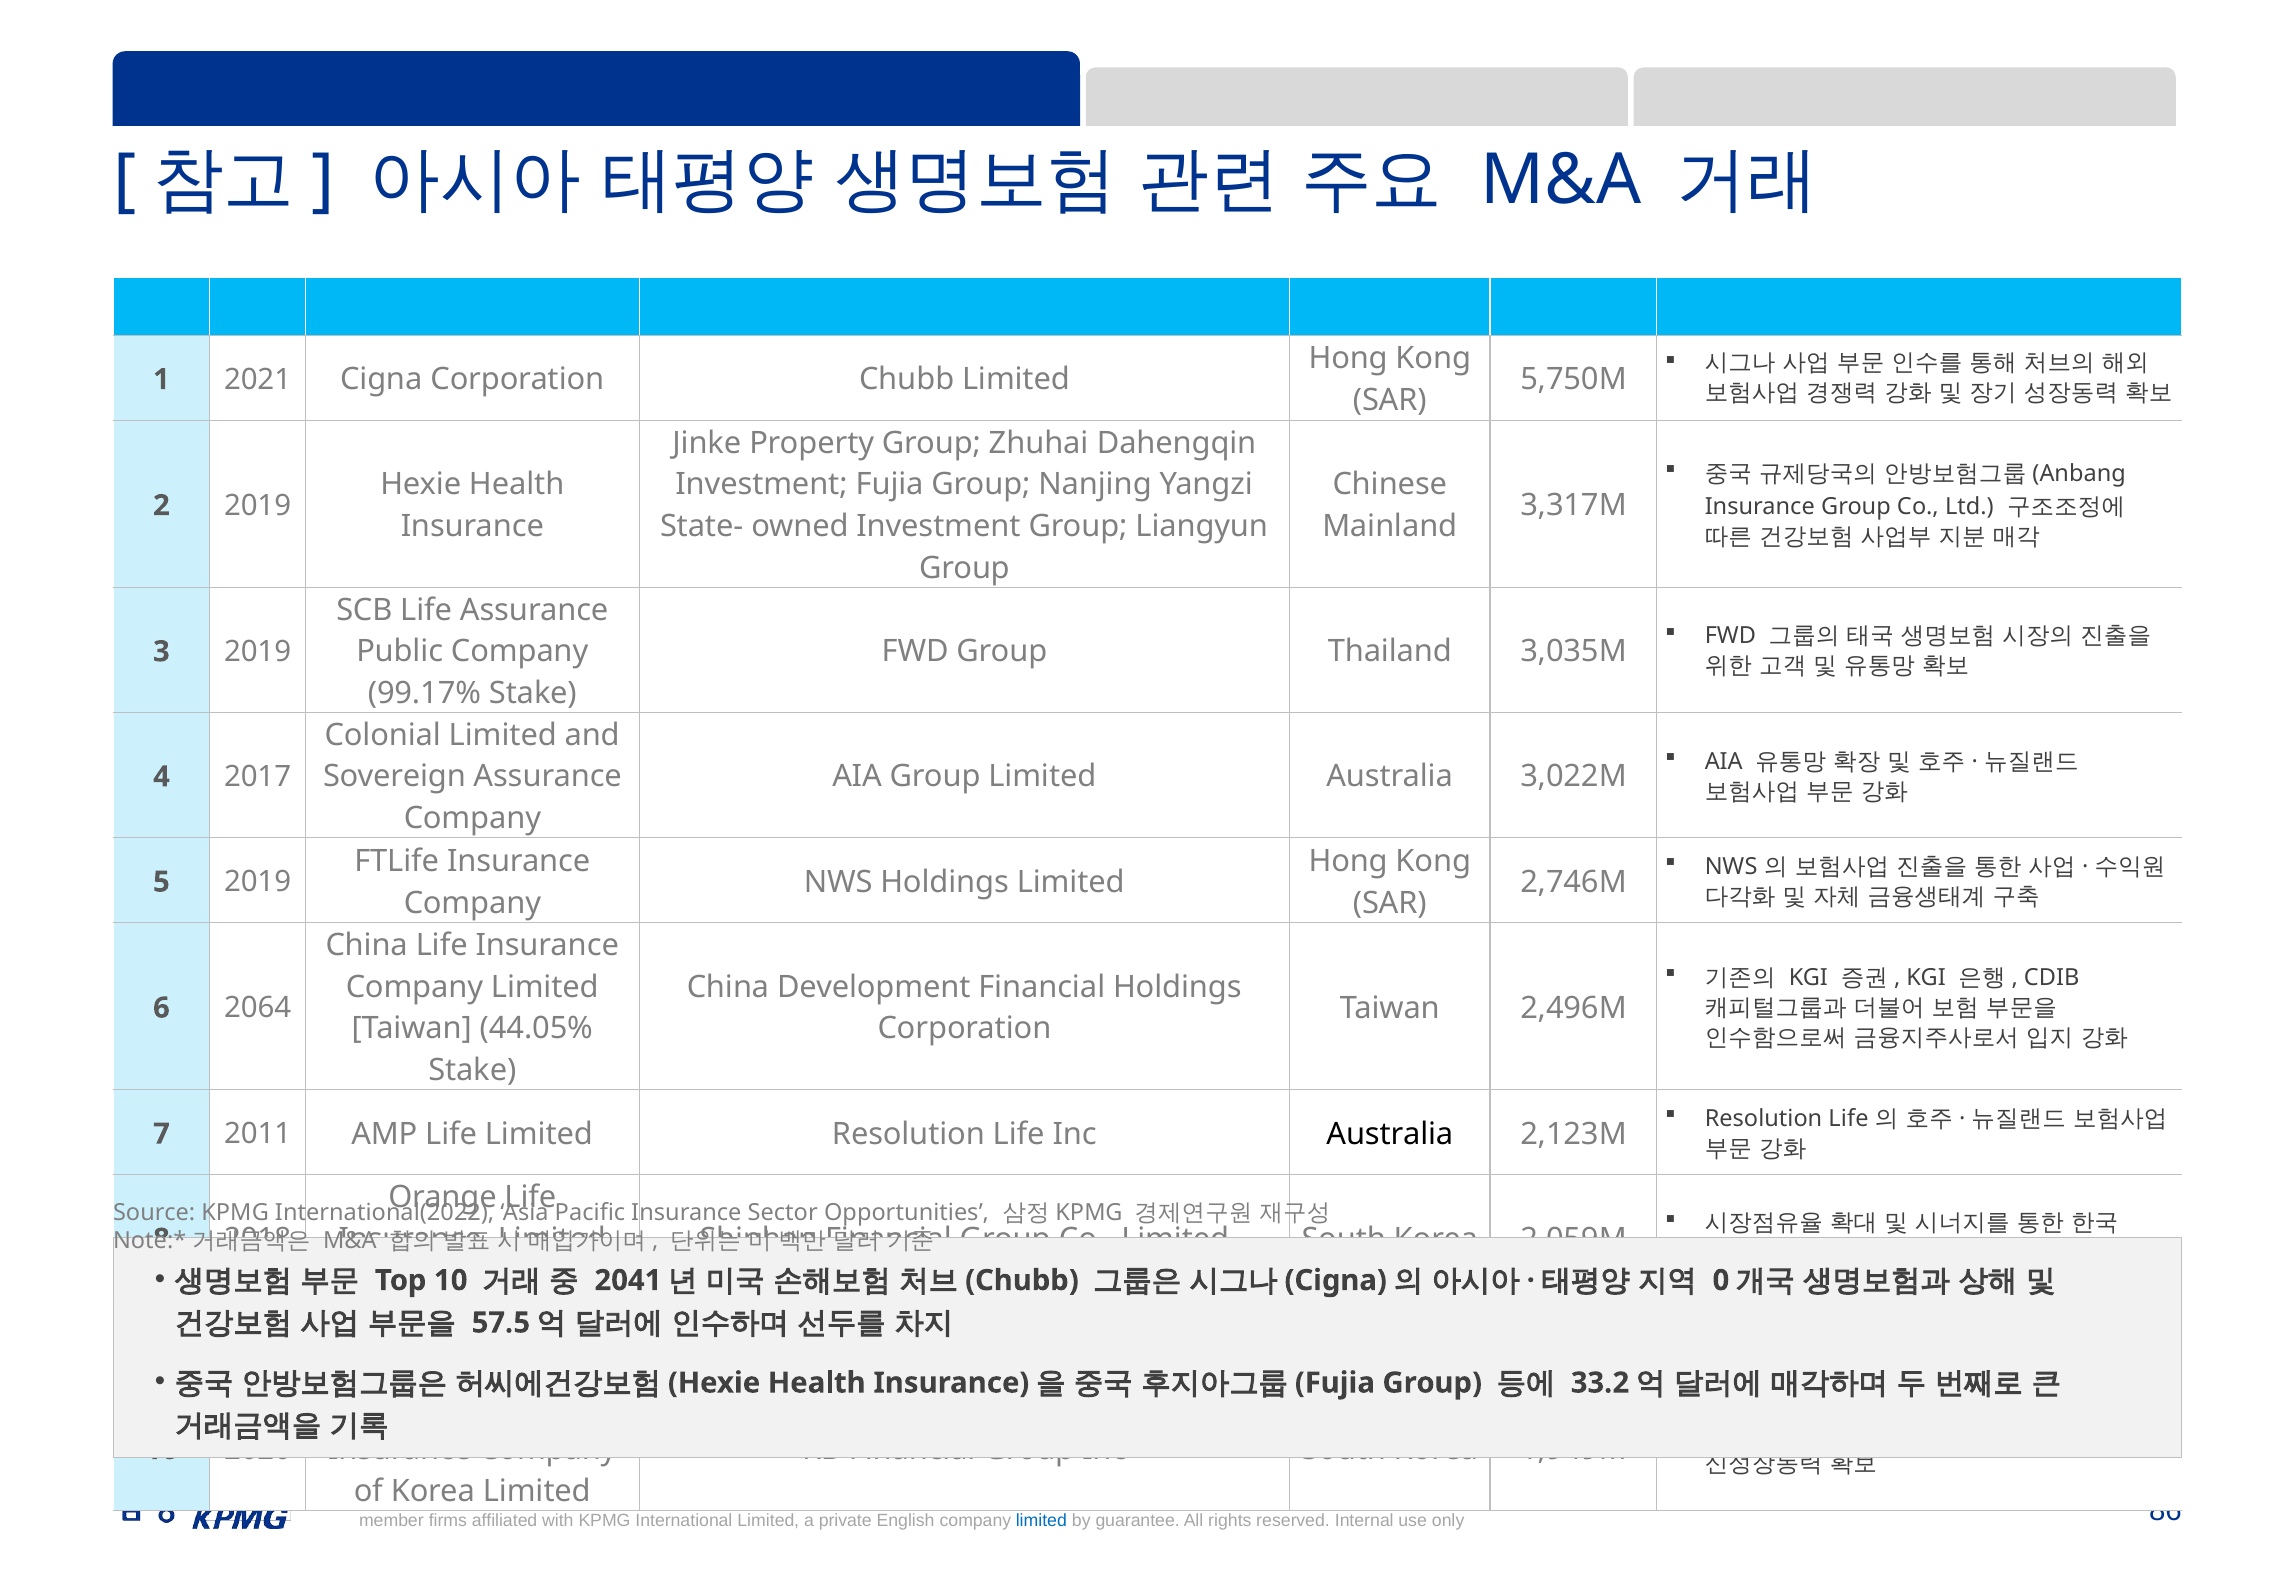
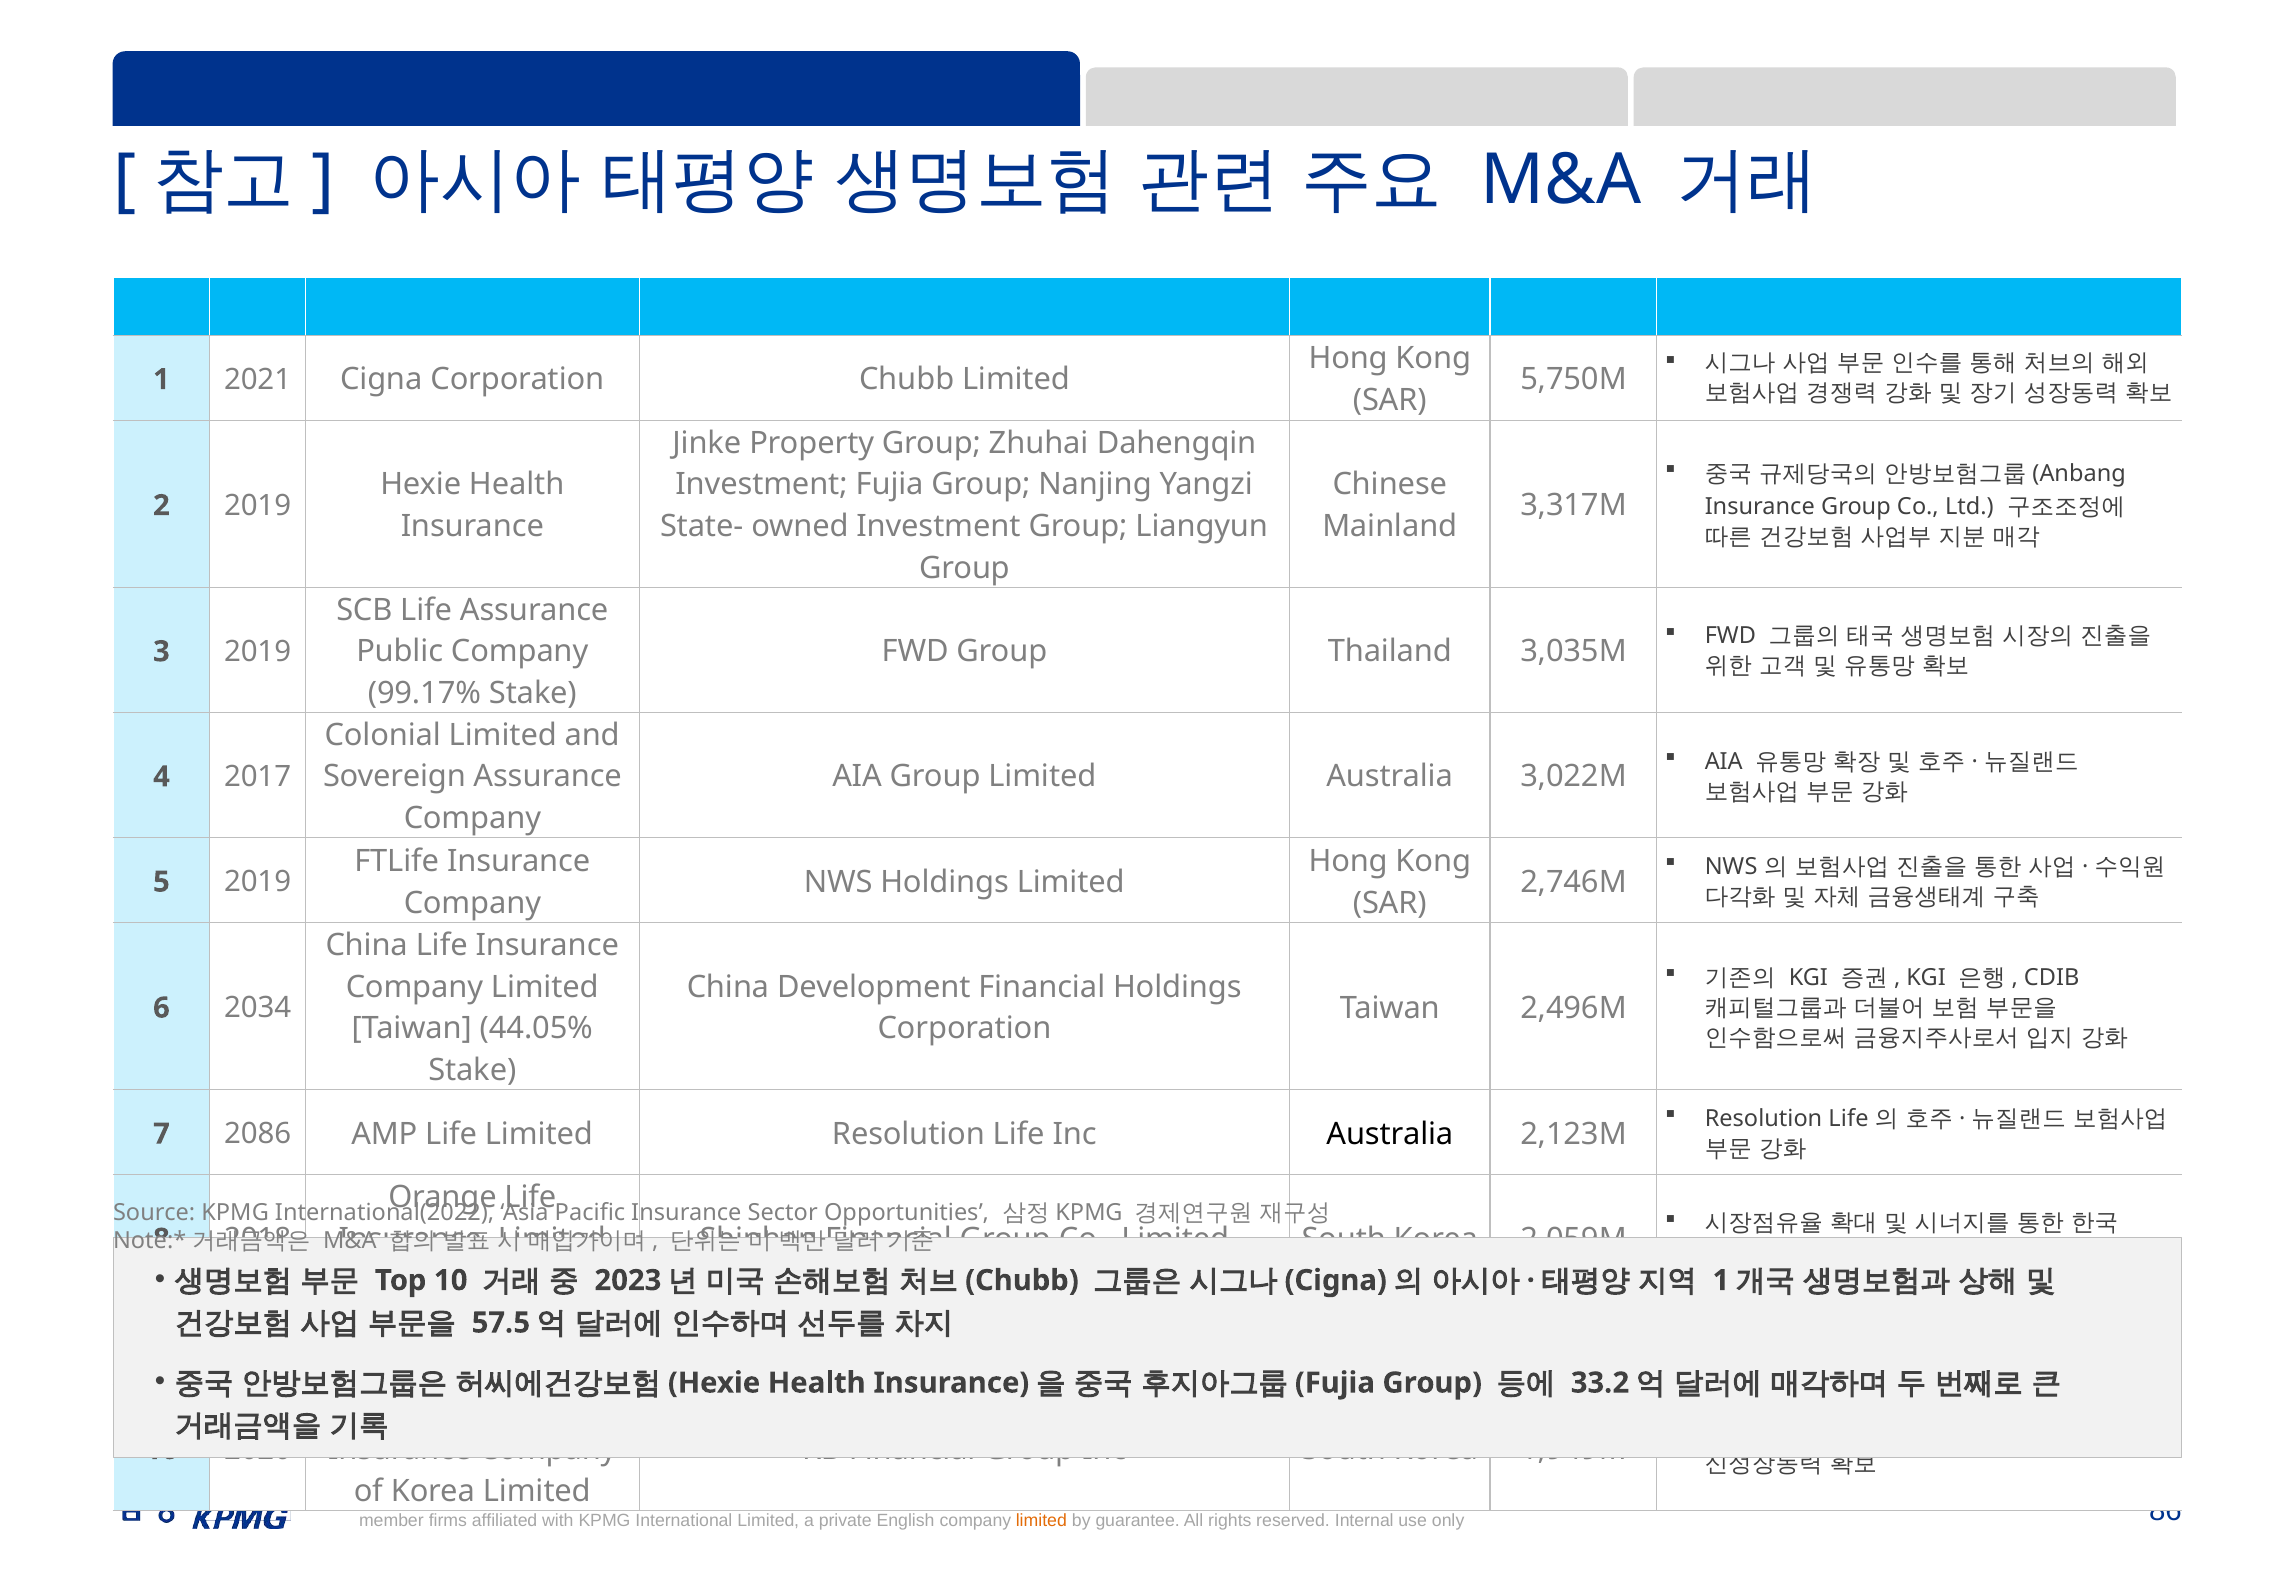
2064: 2064 -> 2034
2011: 2011 -> 2086
2041 at (628, 1280): 2041 -> 2023
0 at (1721, 1280): 0 -> 1
limited at (1041, 1520) colour: blue -> orange
